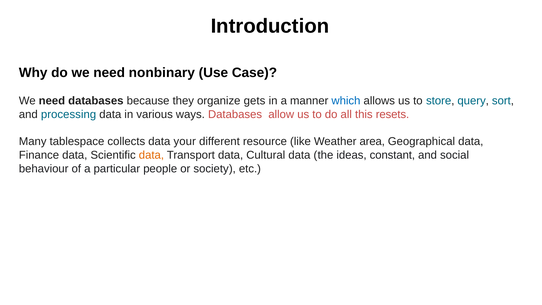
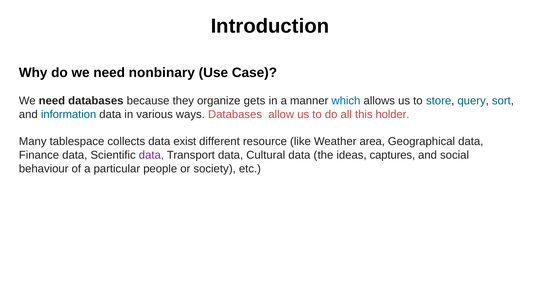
processing: processing -> information
resets: resets -> holder
your: your -> exist
data at (151, 155) colour: orange -> purple
constant: constant -> captures
